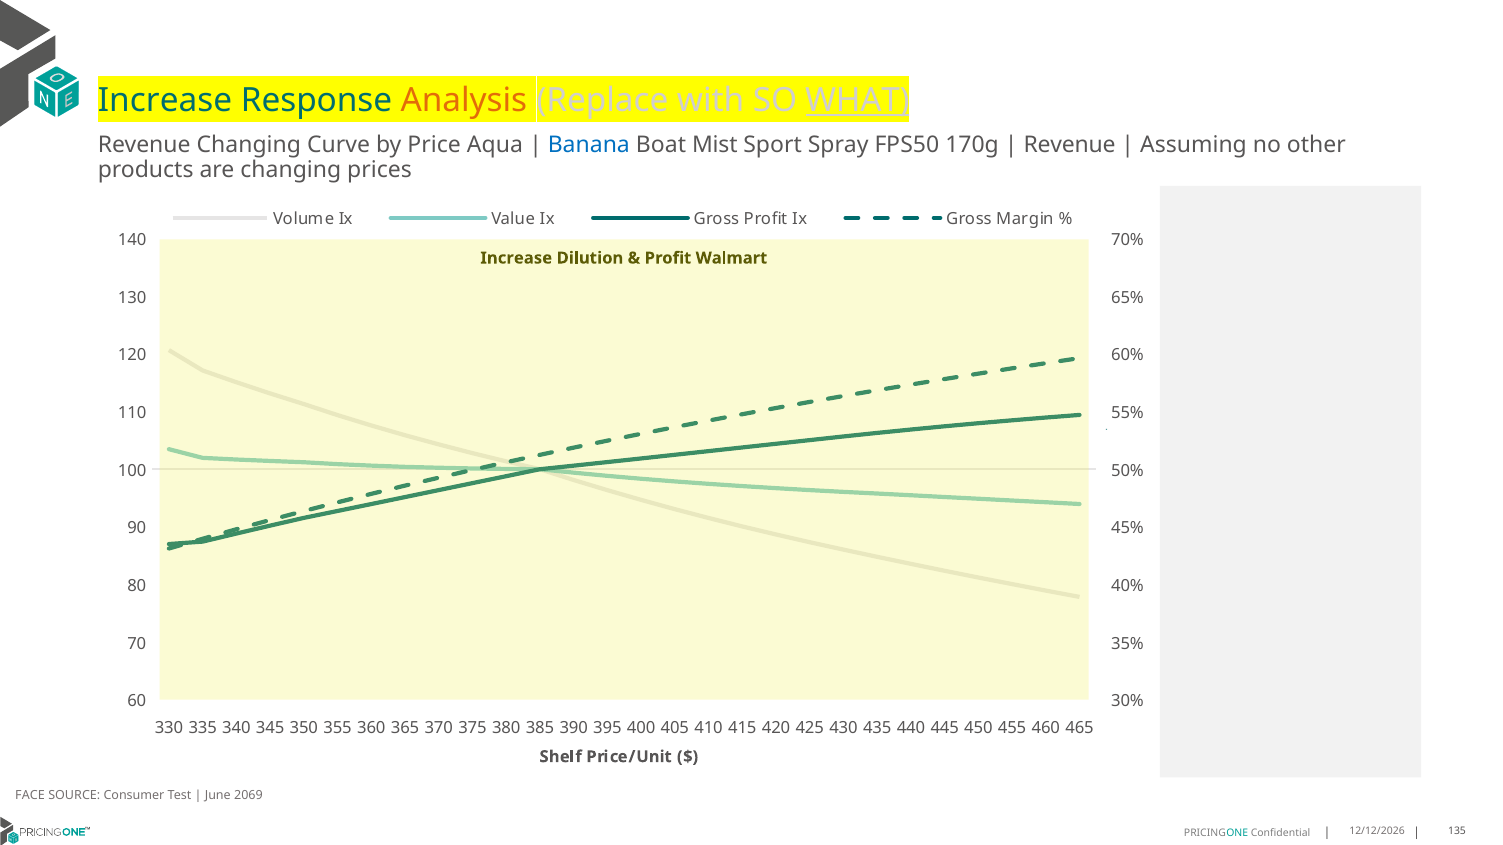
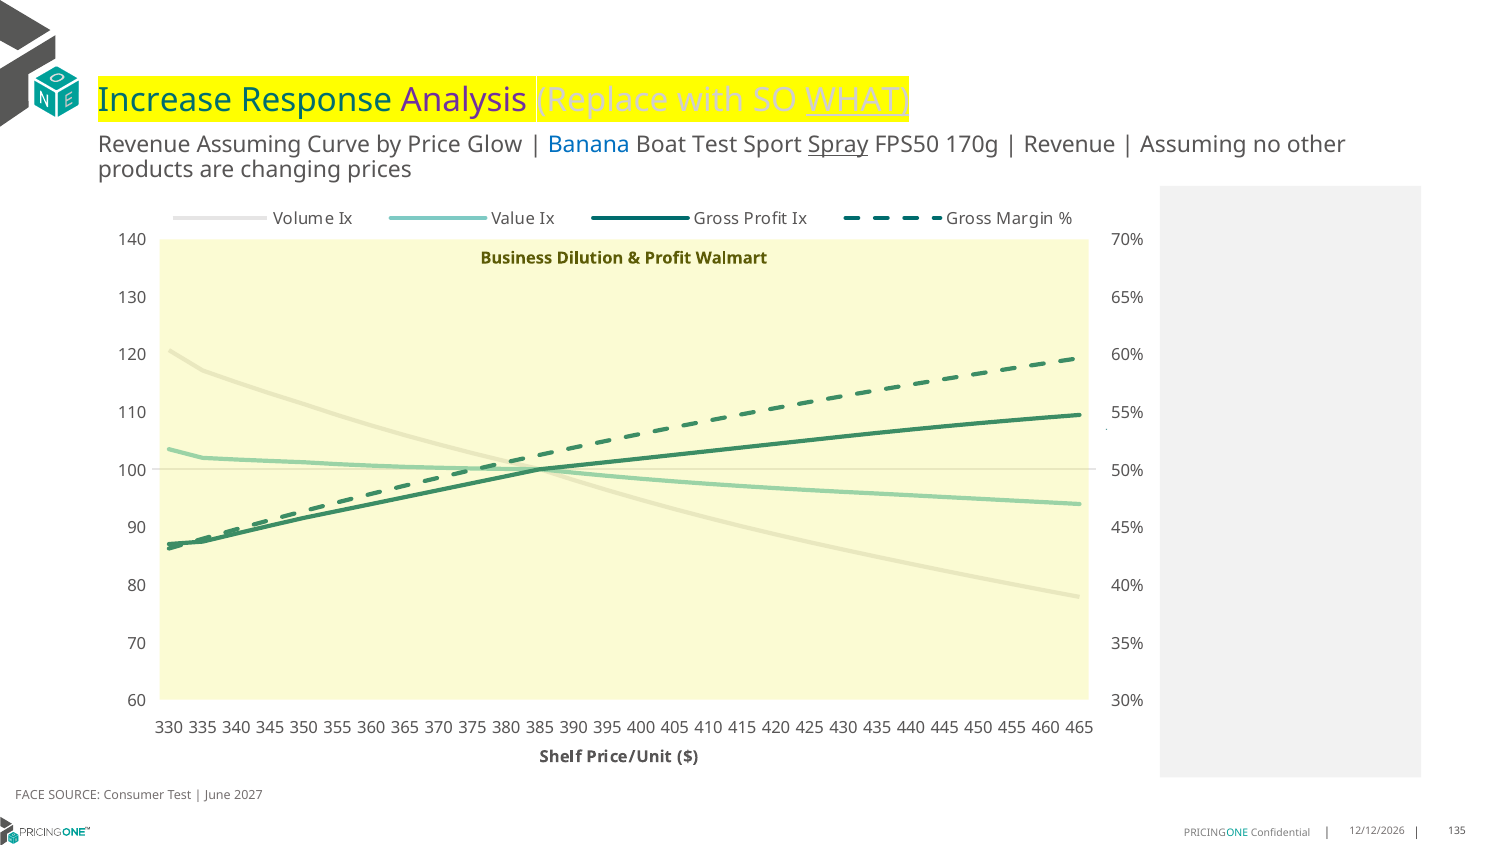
Analysis colour: orange -> purple
Revenue Changing: Changing -> Assuming
Aqua: Aqua -> Glow
Boat Mist: Mist -> Test
Spray underline: none -> present
Increase at (516, 258): Increase -> Business
2069: 2069 -> 2027
